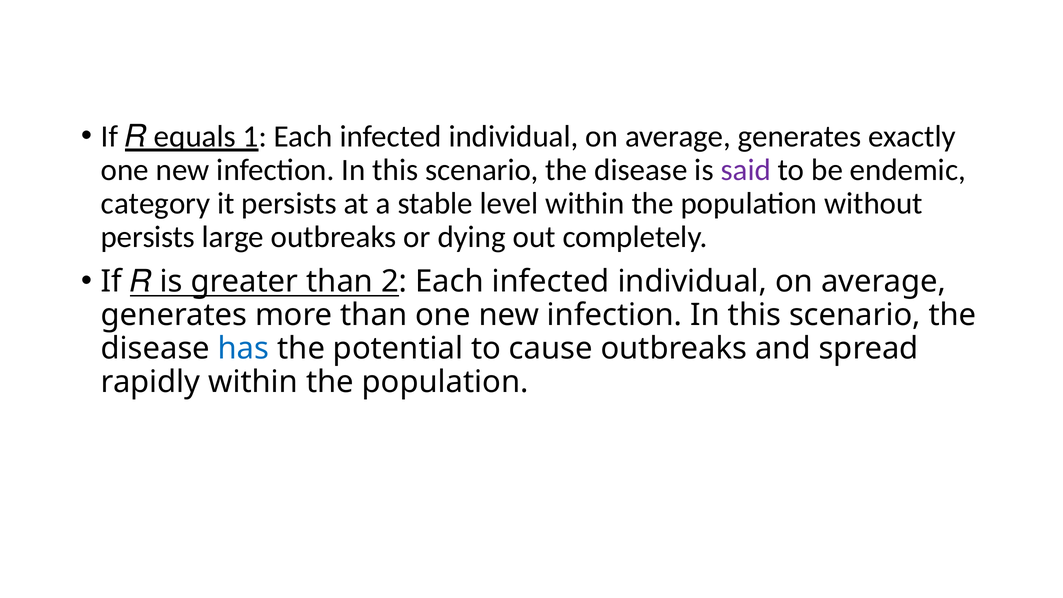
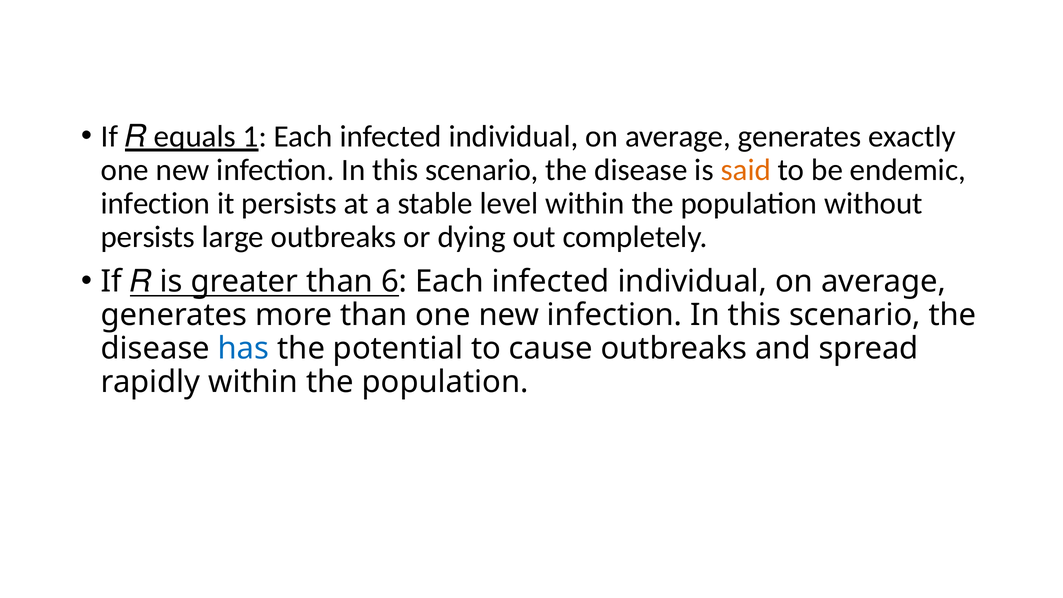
said colour: purple -> orange
category at (156, 203): category -> infection
2: 2 -> 6
